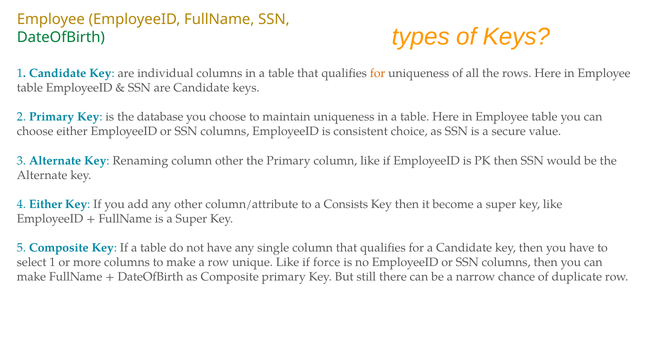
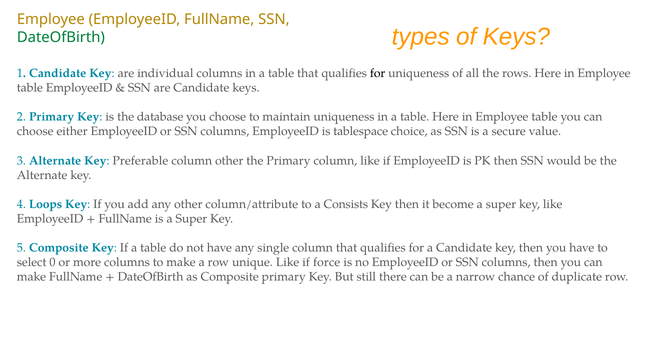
for at (378, 73) colour: orange -> black
consistent: consistent -> tablespace
Renaming: Renaming -> Preferable
4 Either: Either -> Loops
select 1: 1 -> 0
